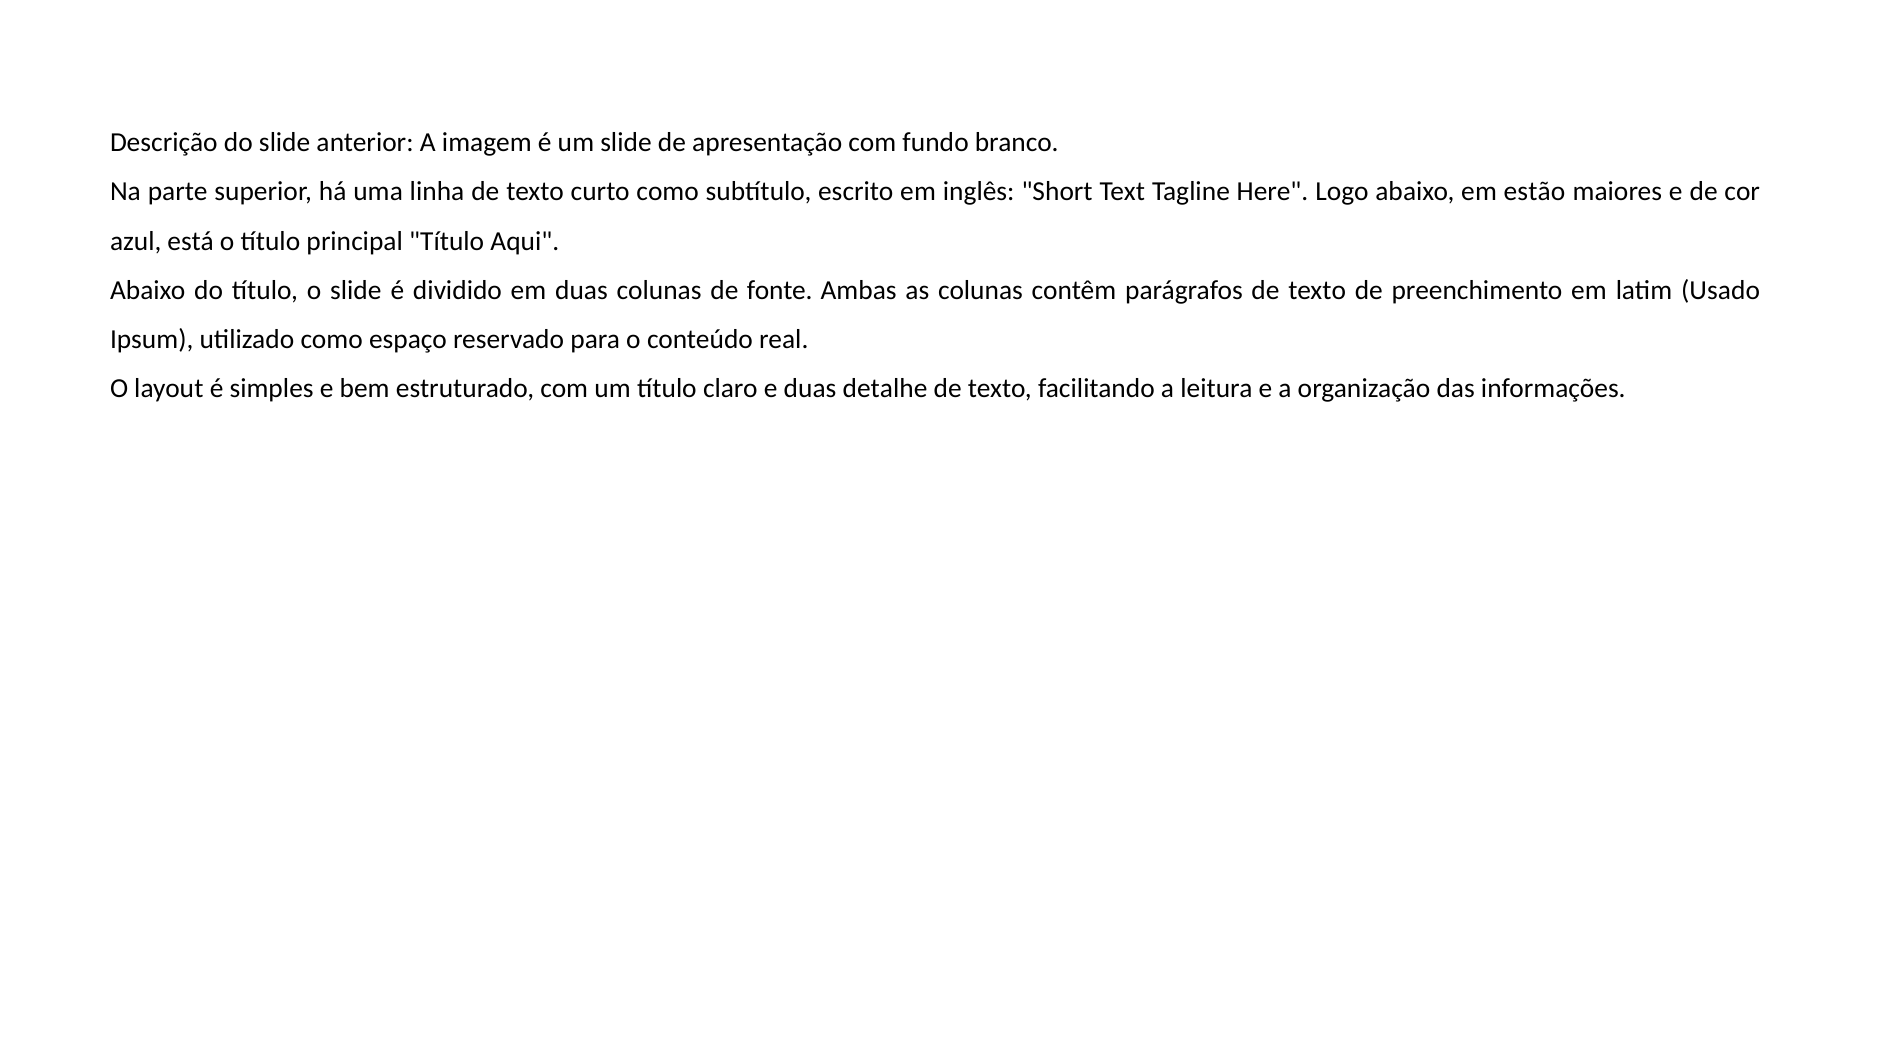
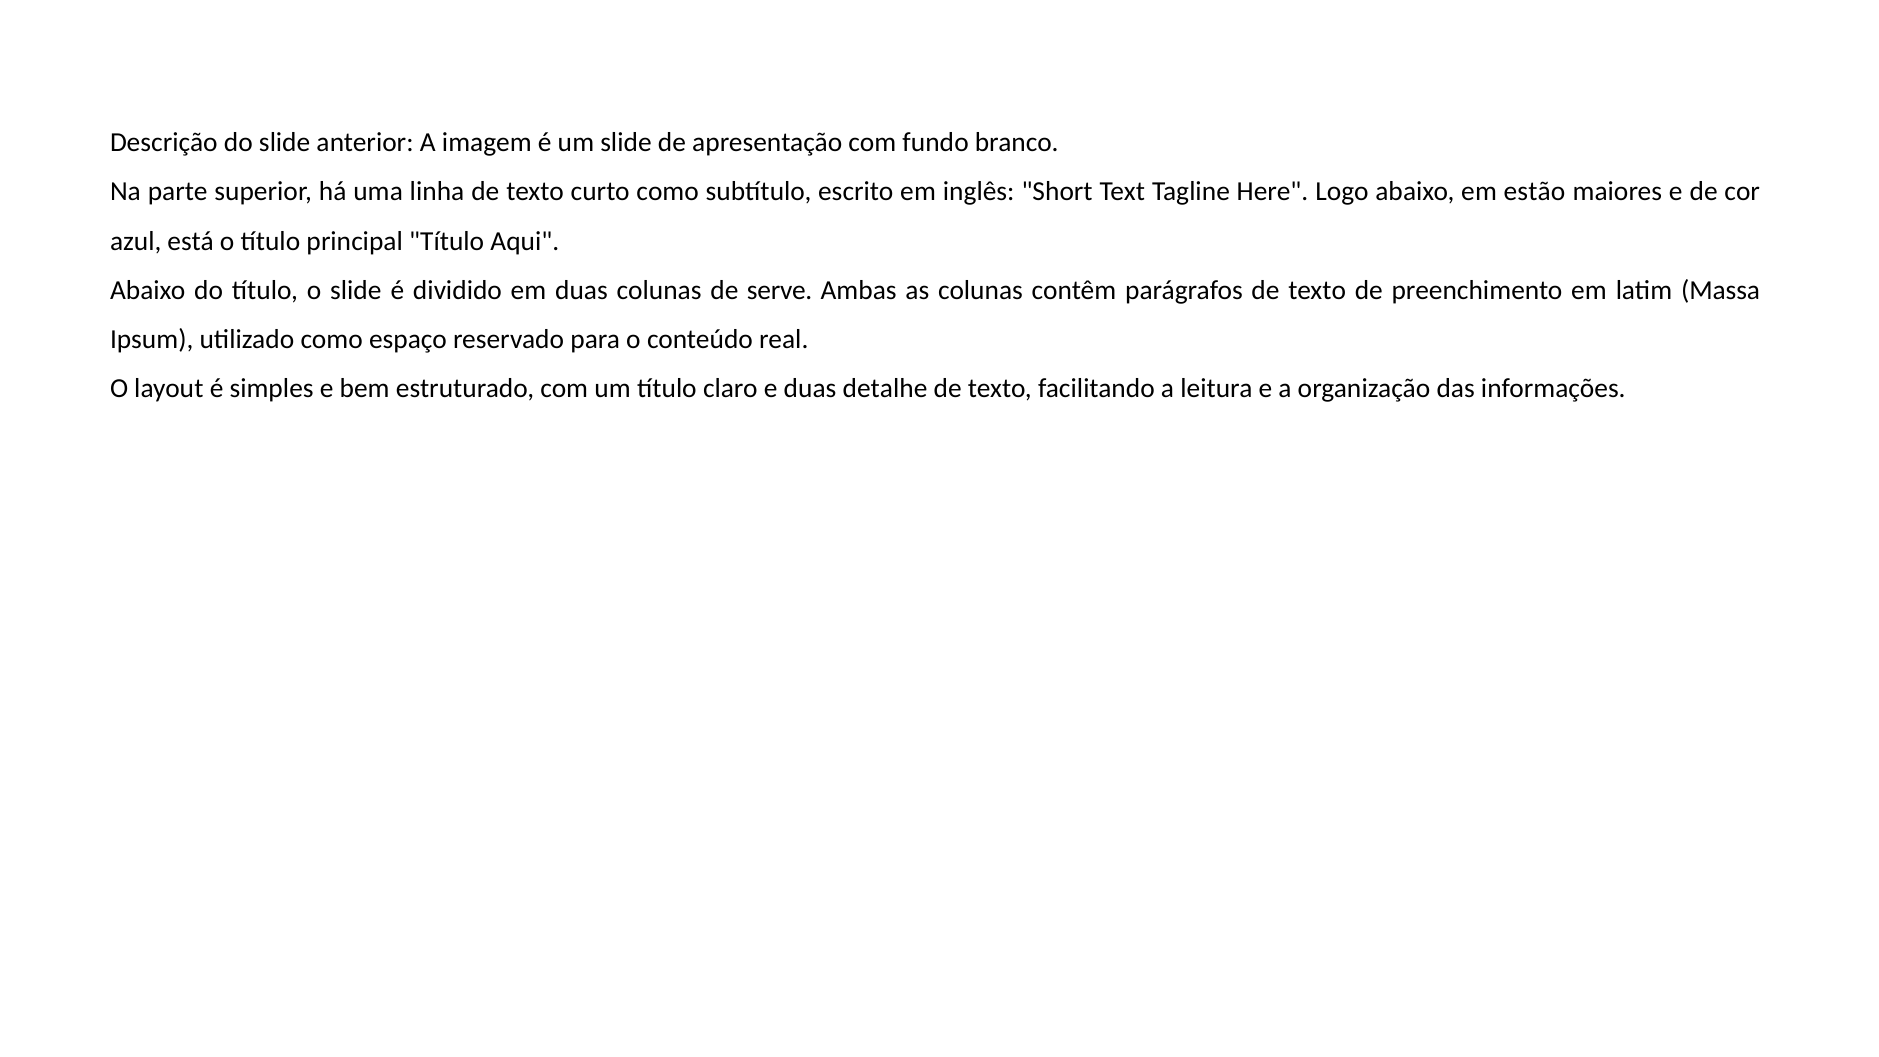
fonte: fonte -> serve
Usado: Usado -> Massa
